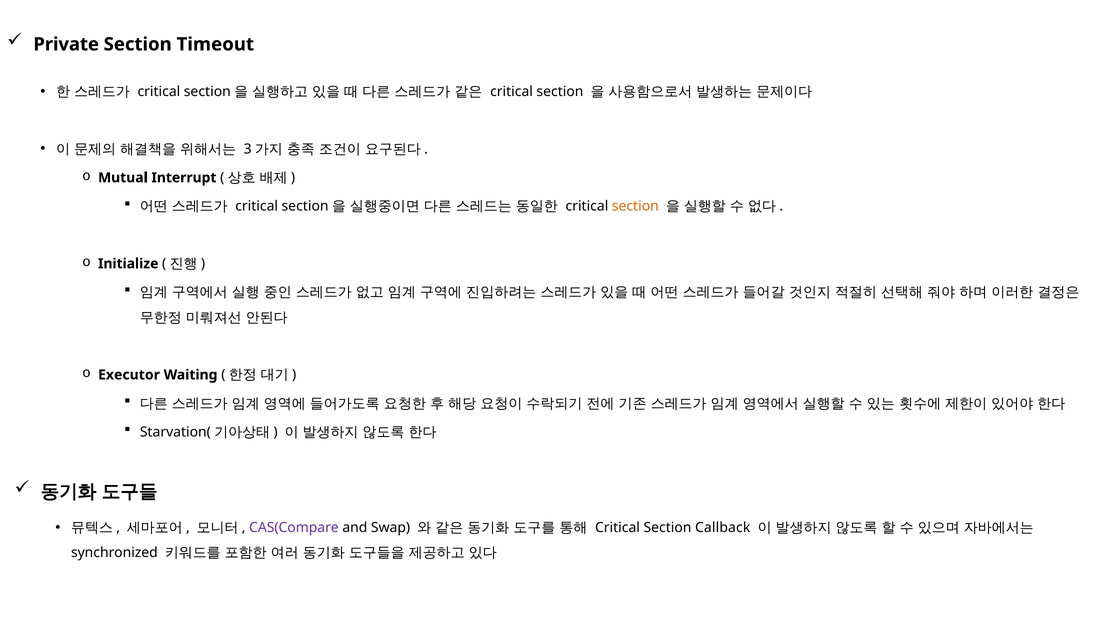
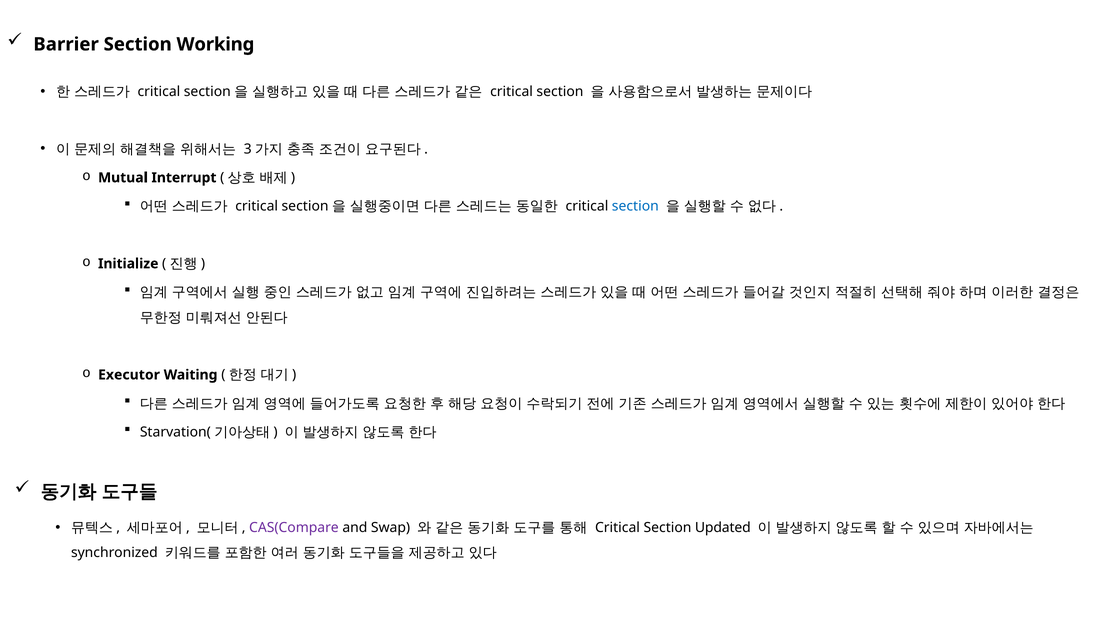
Private: Private -> Barrier
Timeout: Timeout -> Working
section at (635, 206) colour: orange -> blue
Callback: Callback -> Updated
